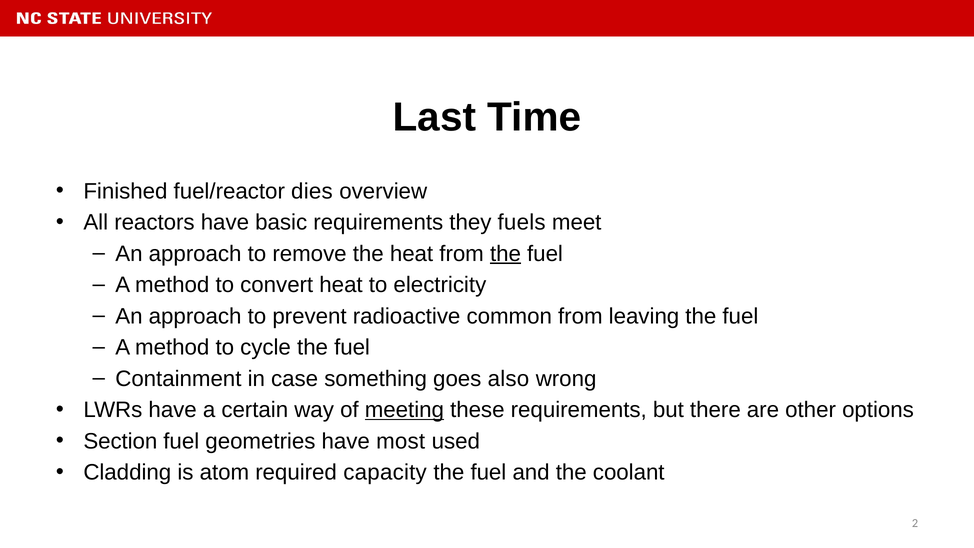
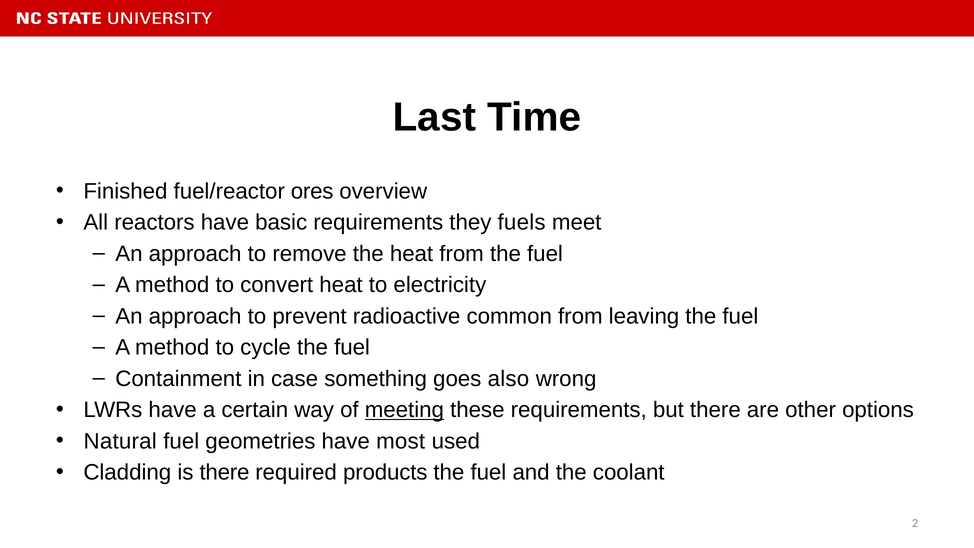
dies: dies -> ores
the at (505, 254) underline: present -> none
Section: Section -> Natural
is atom: atom -> there
capacity: capacity -> products
